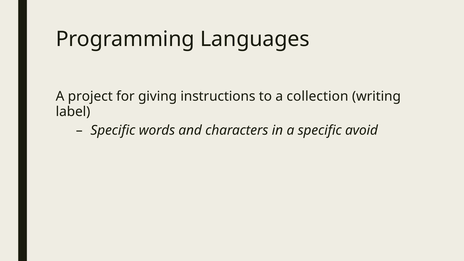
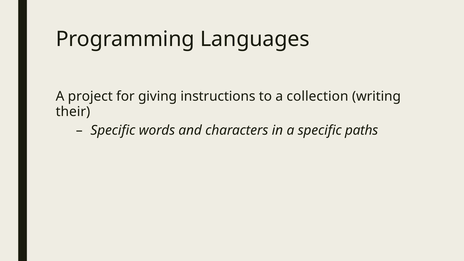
label: label -> their
avoid: avoid -> paths
